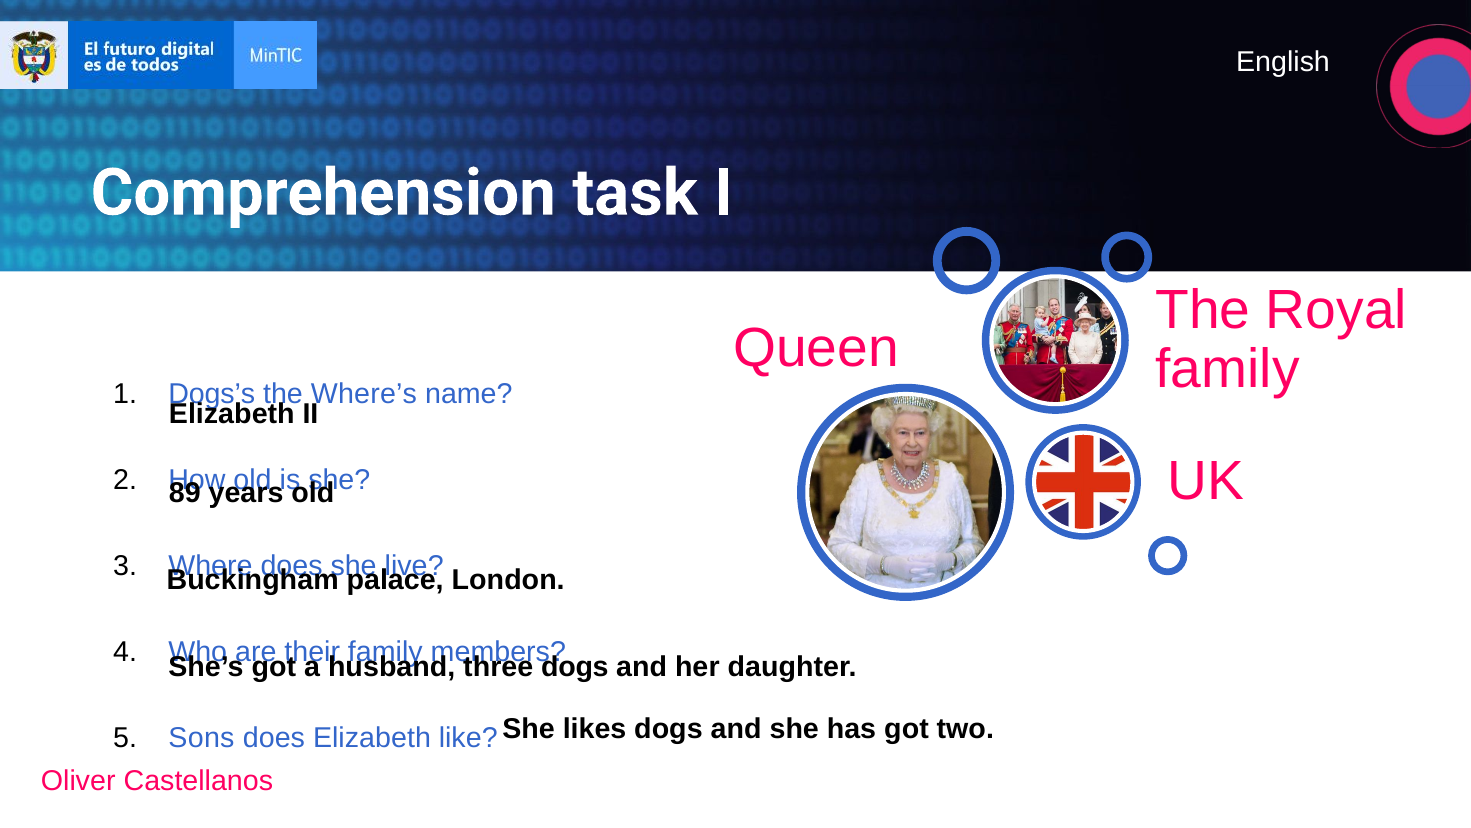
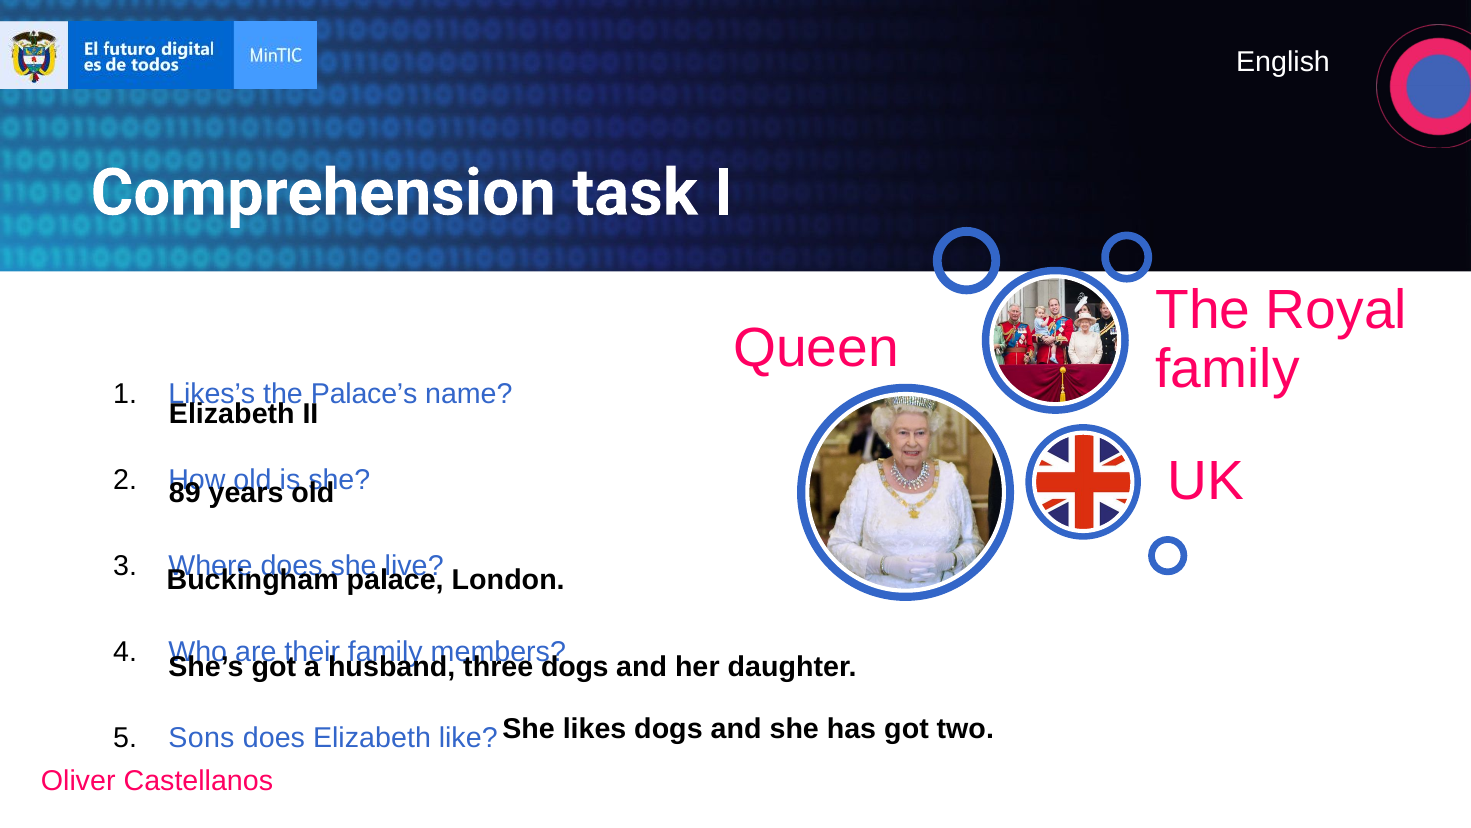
Dogs’s: Dogs’s -> Likes’s
Where’s: Where’s -> Palace’s
